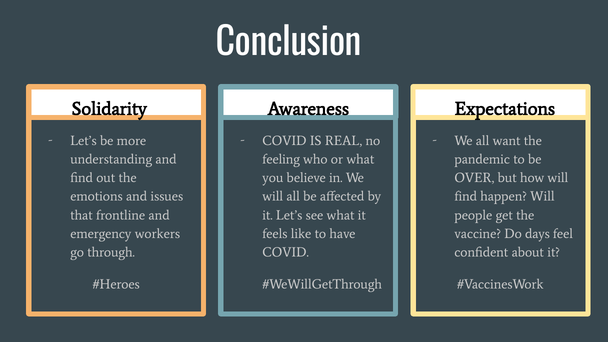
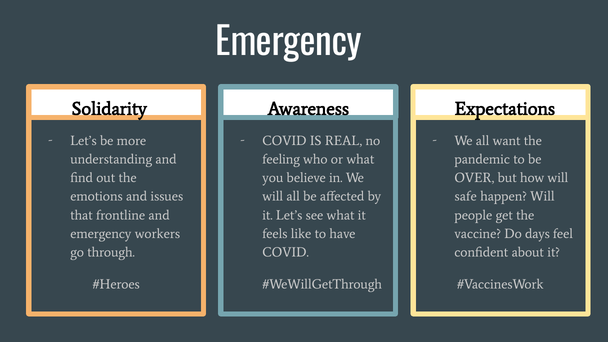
Conclusion at (289, 43): Conclusion -> Emergency
find at (466, 196): find -> safe
